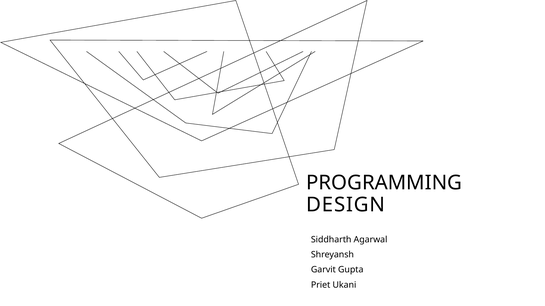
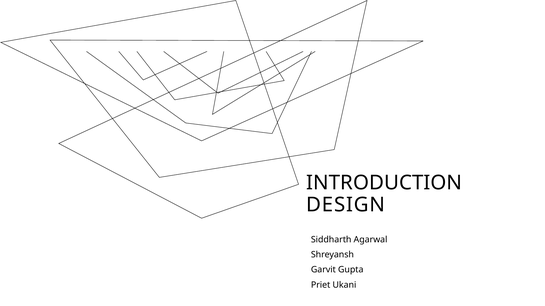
PROGRAMMING: PROGRAMMING -> INTRODUCTION
